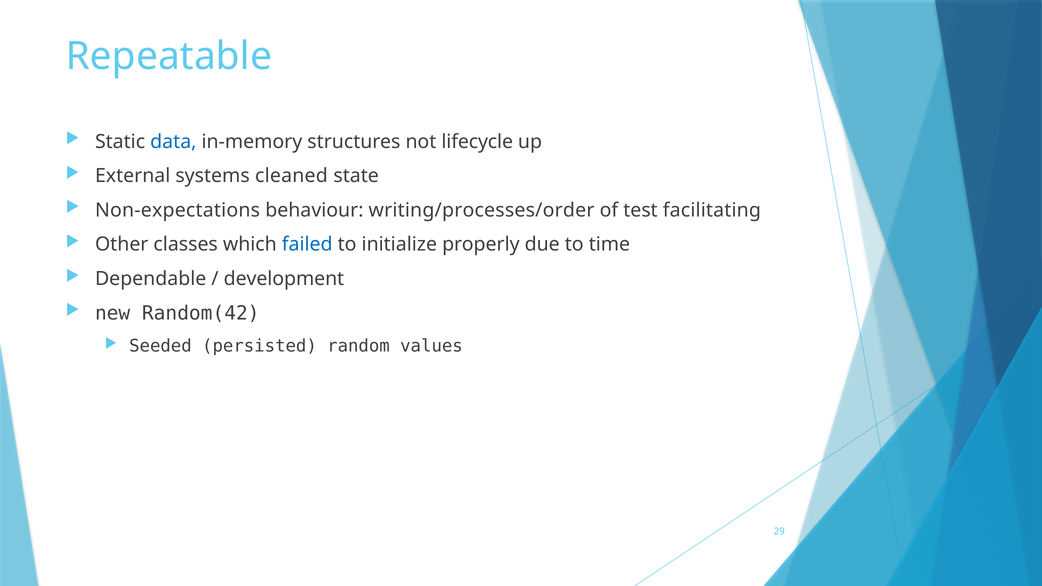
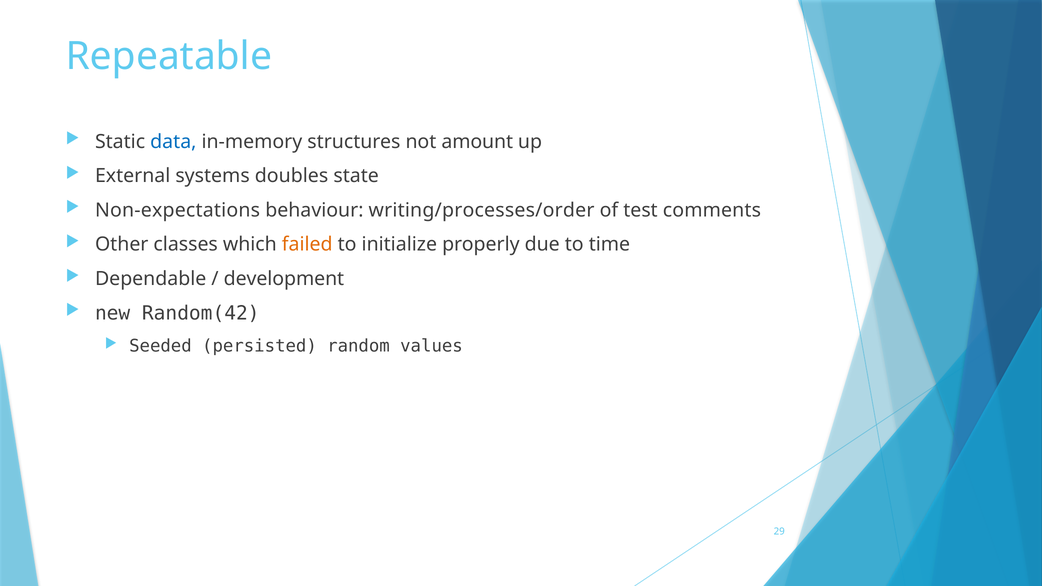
lifecycle: lifecycle -> amount
cleaned: cleaned -> doubles
facilitating: facilitating -> comments
failed colour: blue -> orange
